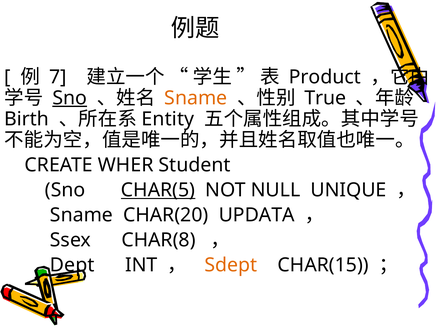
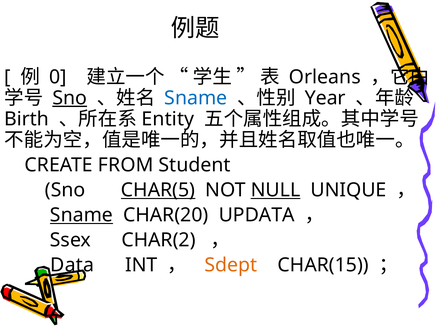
7: 7 -> 0
Product: Product -> Orleans
Sname at (196, 98) colour: orange -> blue
True: True -> Year
WHER: WHER -> FROM
NULL underline: none -> present
Sname at (81, 215) underline: none -> present
CHAR(8: CHAR(8 -> CHAR(2
Dept: Dept -> Data
